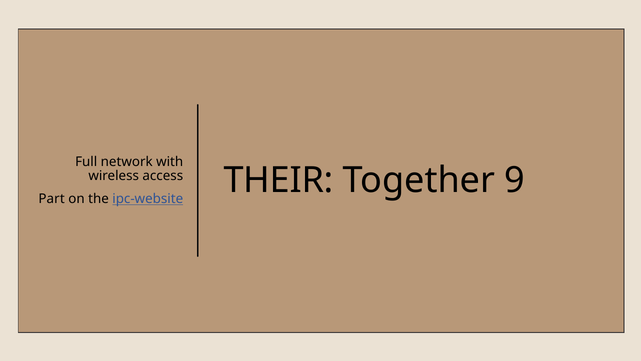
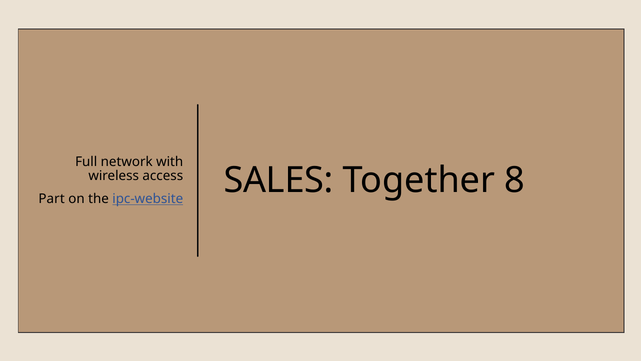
THEIR: THEIR -> SALES
9: 9 -> 8
